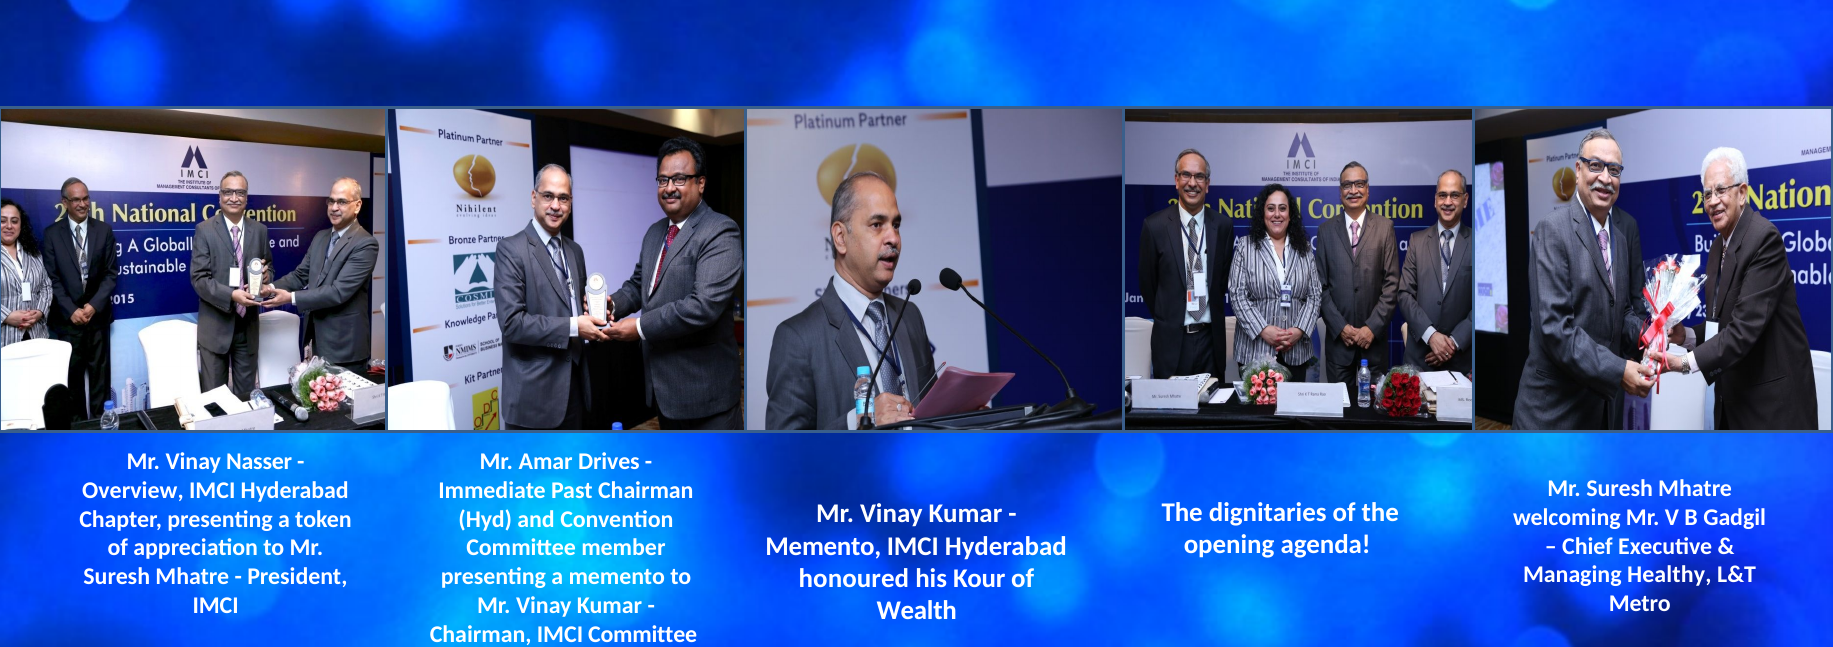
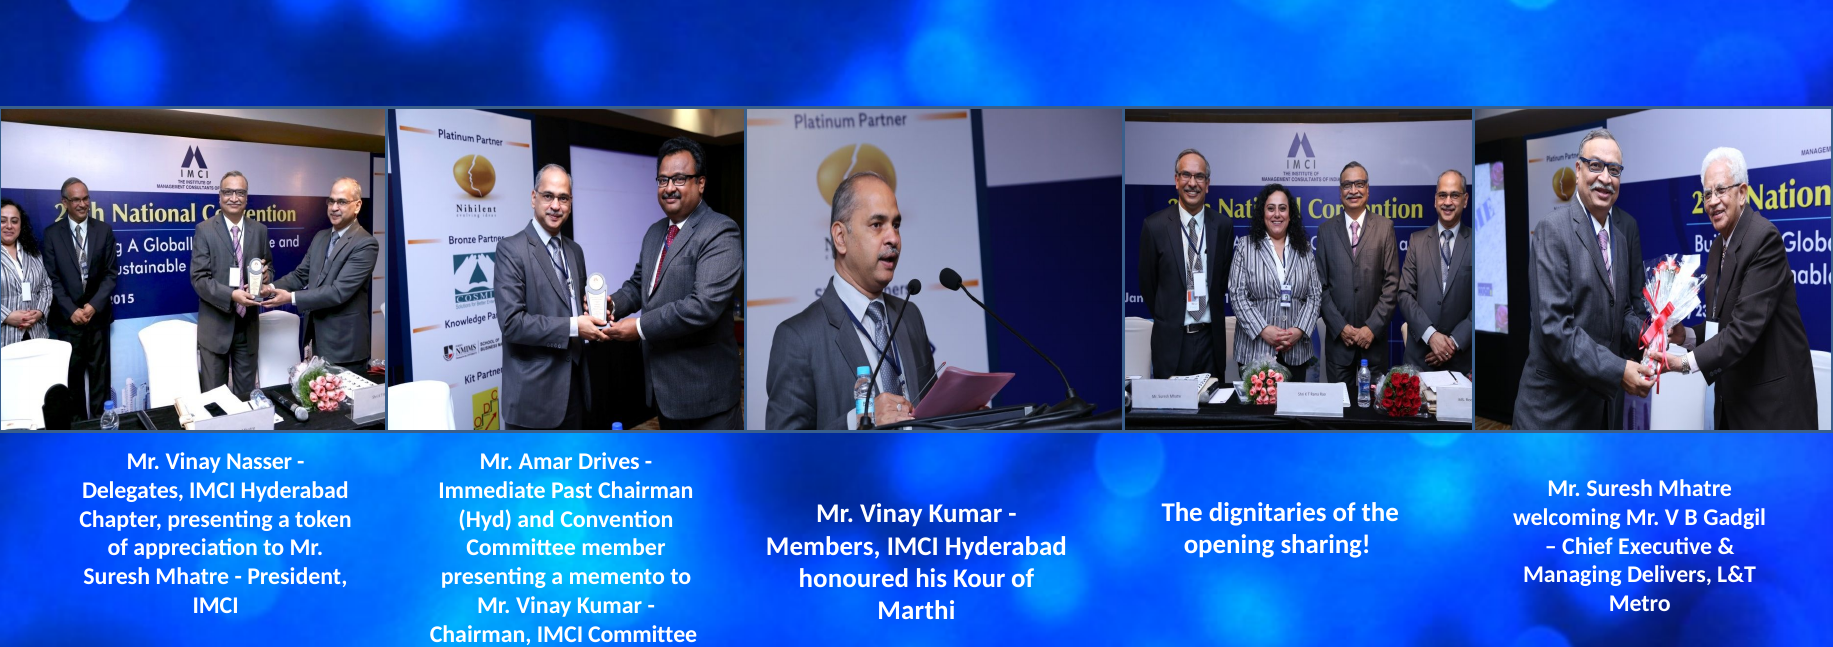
Overview: Overview -> Delegates
agenda: agenda -> sharing
Memento at (823, 546): Memento -> Members
Healthy: Healthy -> Delivers
Wealth: Wealth -> Marthi
